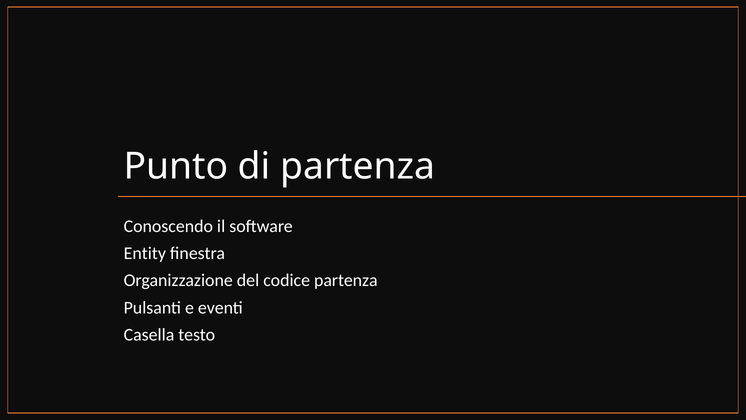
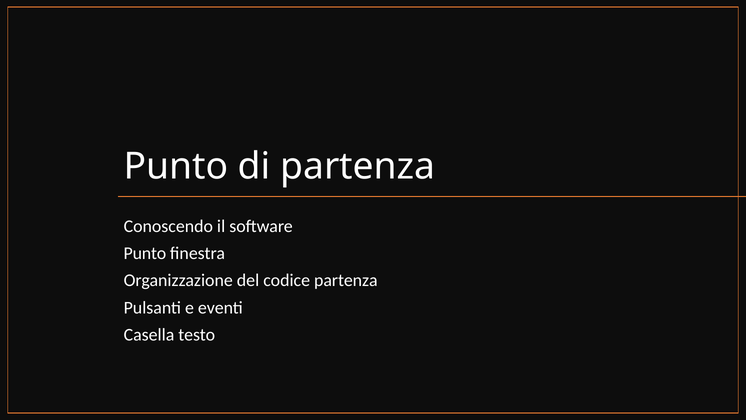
Entity at (145, 253): Entity -> Punto
